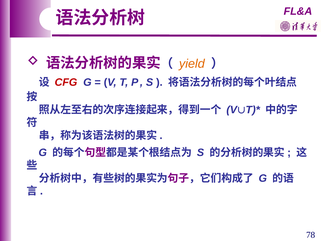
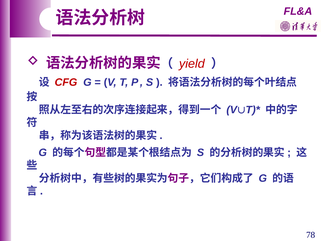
yield colour: orange -> red
